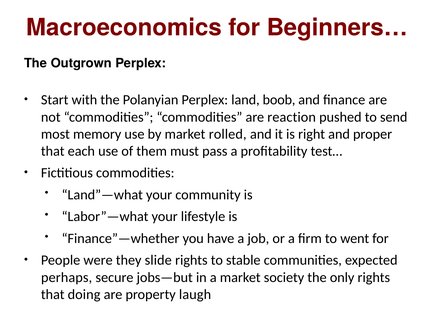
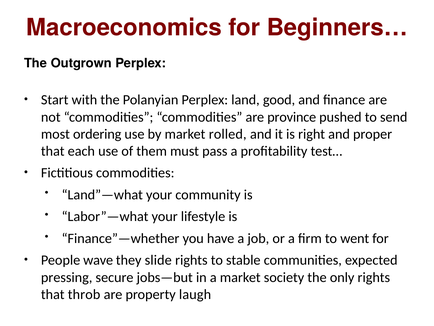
boob: boob -> good
reaction: reaction -> province
memory: memory -> ordering
were: were -> wave
perhaps: perhaps -> pressing
doing: doing -> throb
